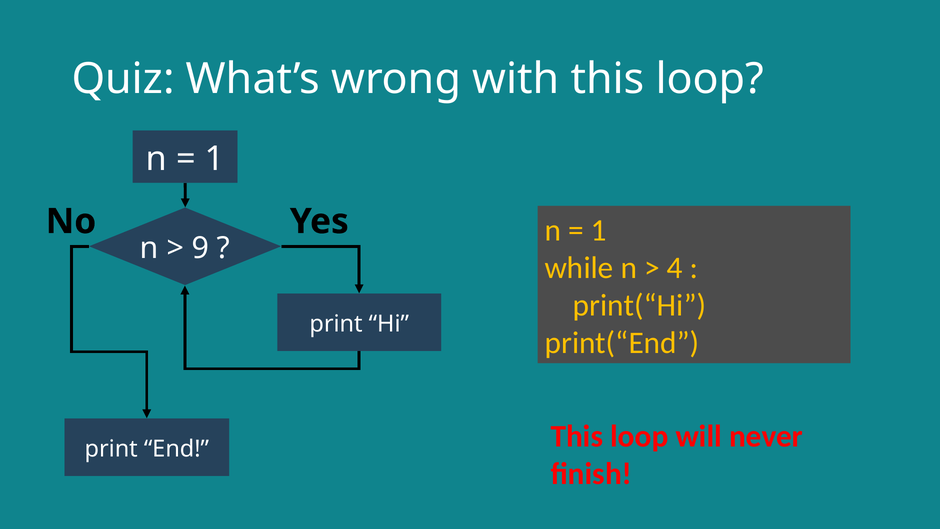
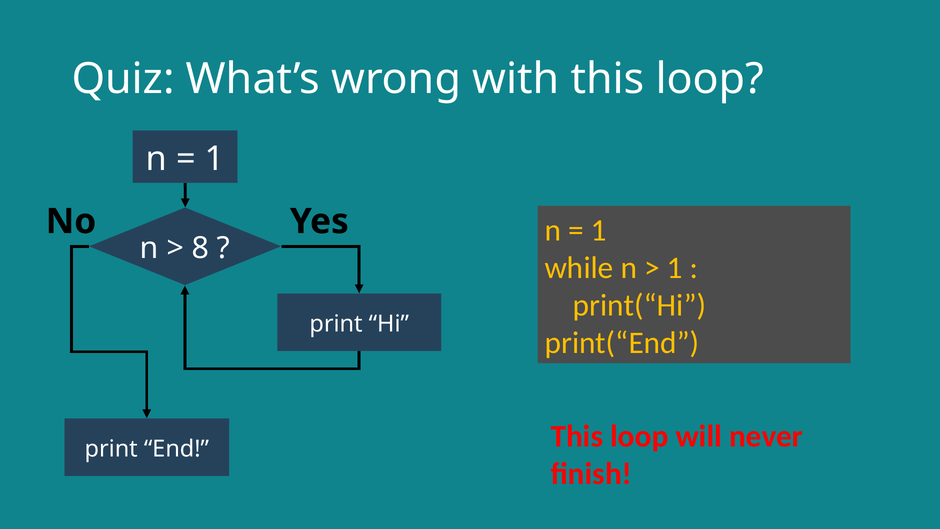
9: 9 -> 8
4 at (675, 268): 4 -> 1
